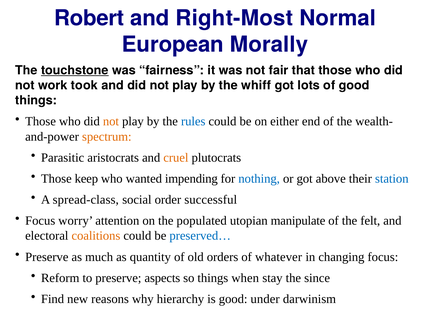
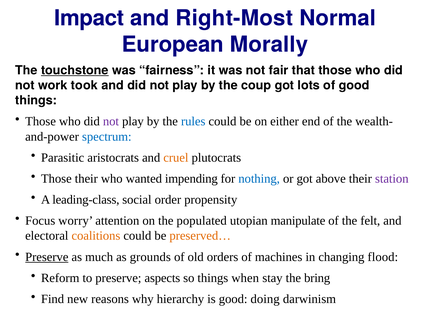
Robert: Robert -> Impact
whiff: whiff -> coup
not at (111, 122) colour: orange -> purple
spectrum colour: orange -> blue
Those keep: keep -> their
station colour: blue -> purple
spread-class: spread-class -> leading-class
successful: successful -> propensity
preserved… colour: blue -> orange
Preserve at (47, 257) underline: none -> present
quantity: quantity -> grounds
whatever: whatever -> machines
changing focus: focus -> flood
since: since -> bring
under: under -> doing
